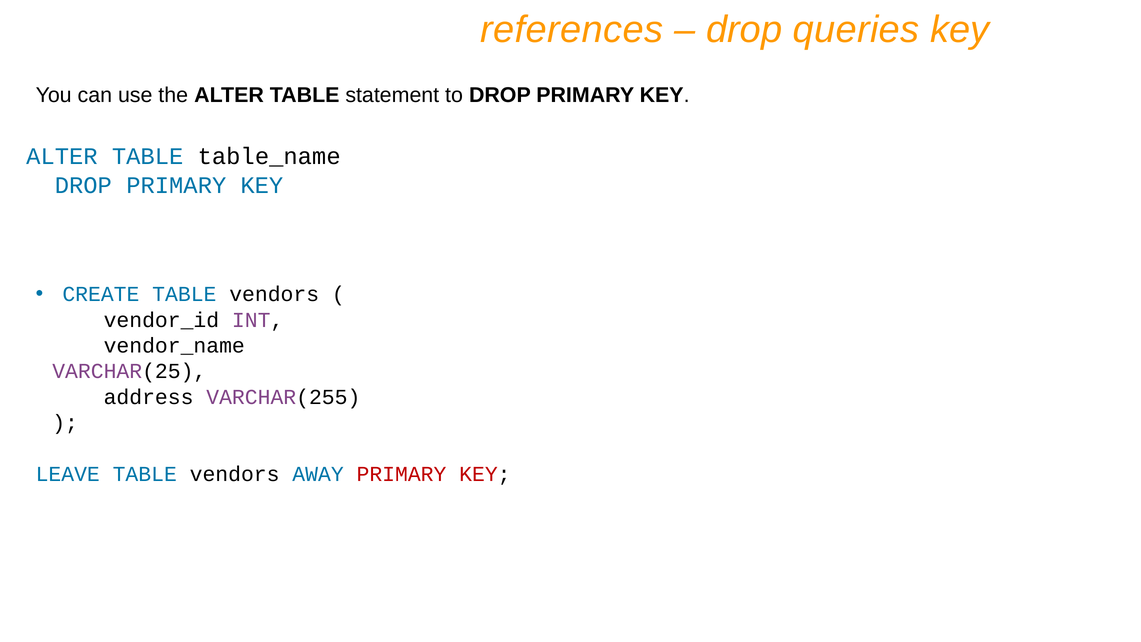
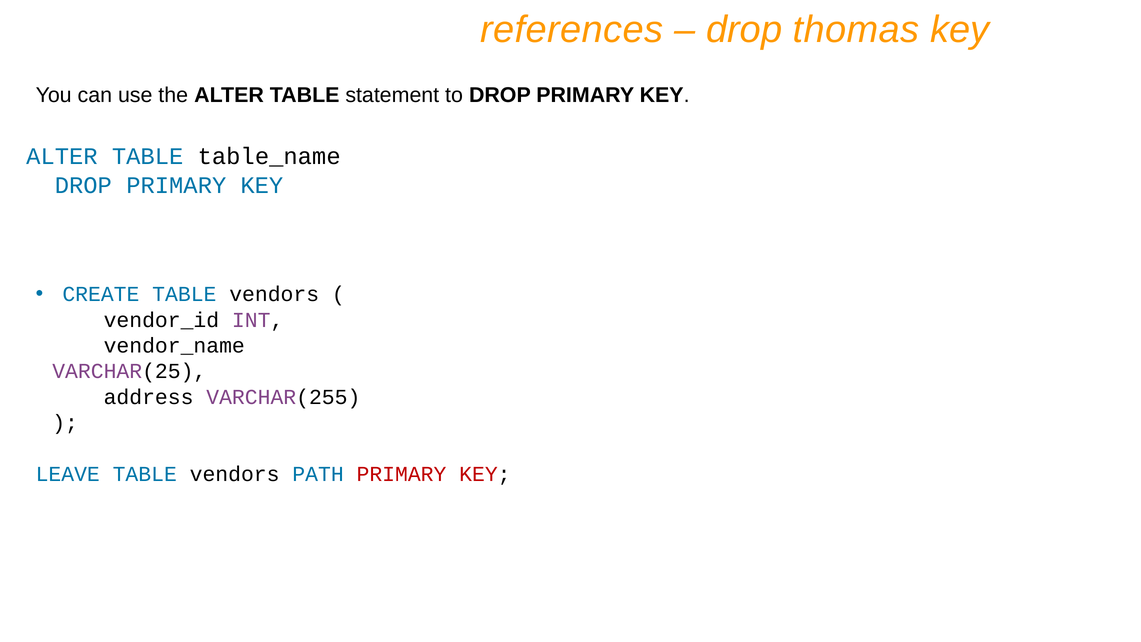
queries: queries -> thomas
AWAY: AWAY -> PATH
